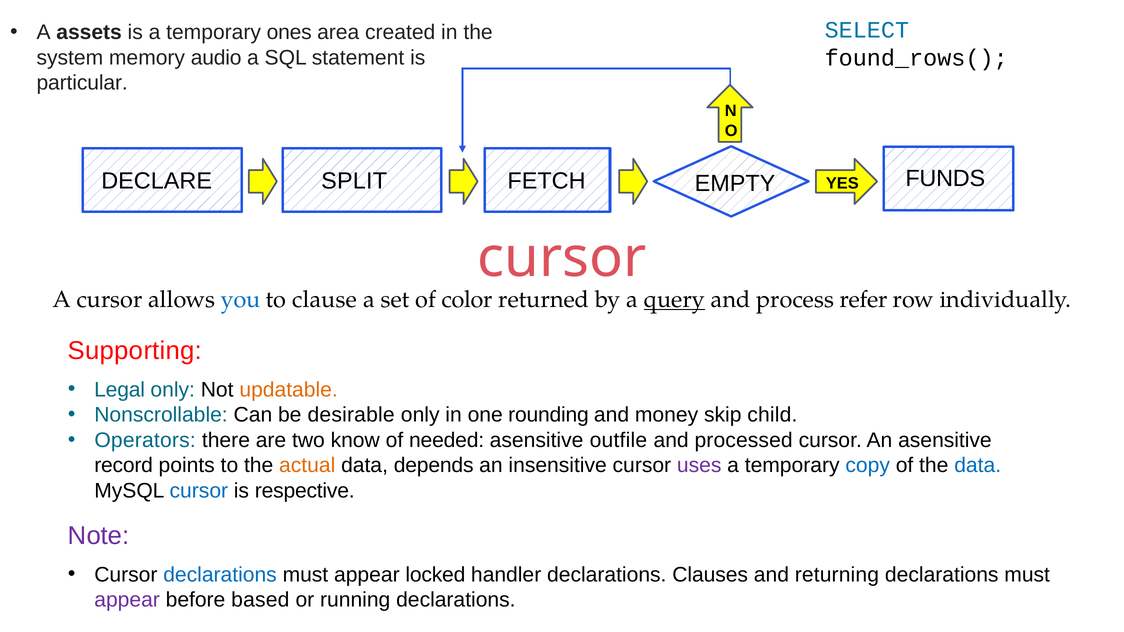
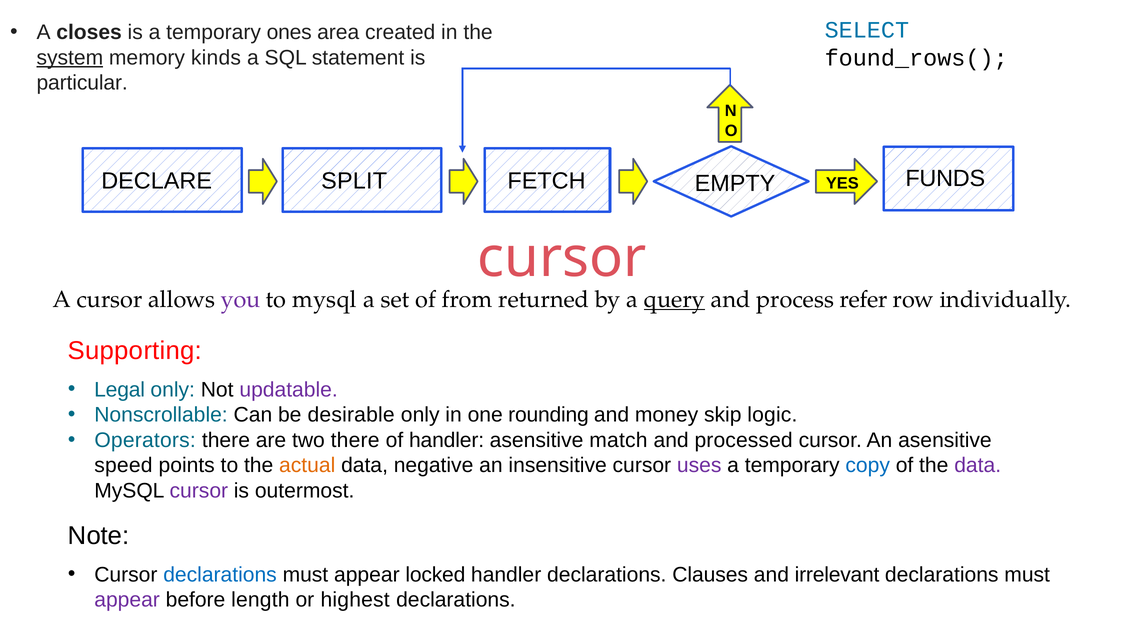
assets: assets -> closes
system underline: none -> present
audio: audio -> kinds
you colour: blue -> purple
to clause: clause -> mysql
color: color -> from
updatable colour: orange -> purple
child: child -> logic
two know: know -> there
of needed: needed -> handler
outfile: outfile -> match
record: record -> speed
depends: depends -> negative
data at (978, 466) colour: blue -> purple
cursor at (199, 491) colour: blue -> purple
respective: respective -> outermost
Note colour: purple -> black
returning: returning -> irrelevant
based: based -> length
running: running -> highest
